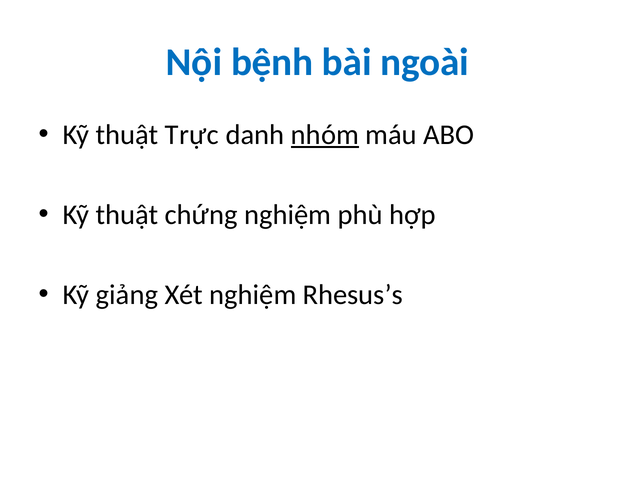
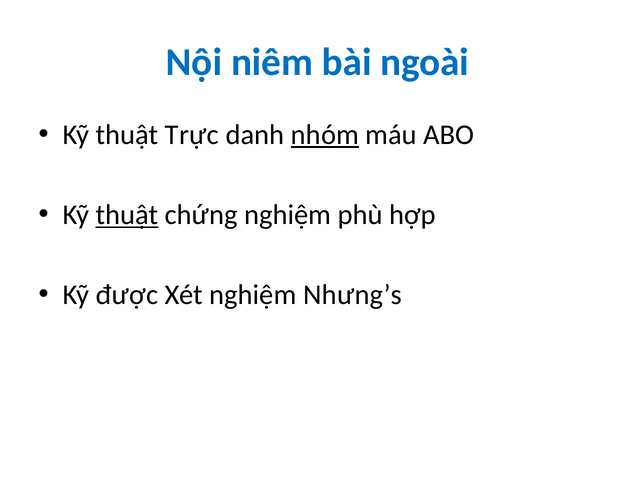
bệnh: bệnh -> niêm
thuật at (127, 215) underline: none -> present
giảng: giảng -> được
Rhesus’s: Rhesus’s -> Nhưng’s
